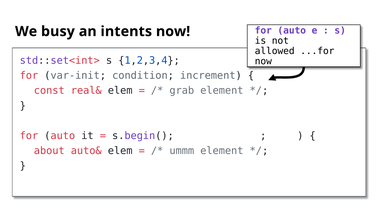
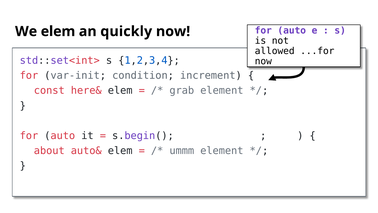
We busy: busy -> elem
intents: intents -> quickly
real&: real& -> here&
